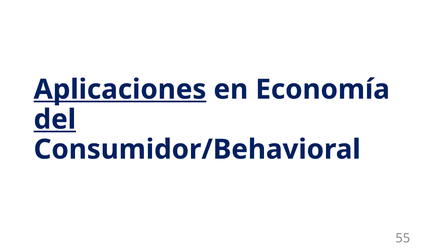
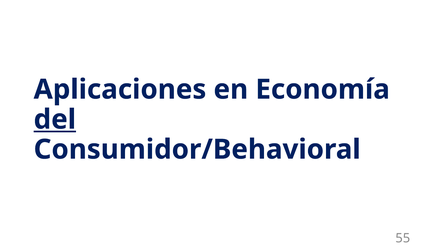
Aplicaciones underline: present -> none
